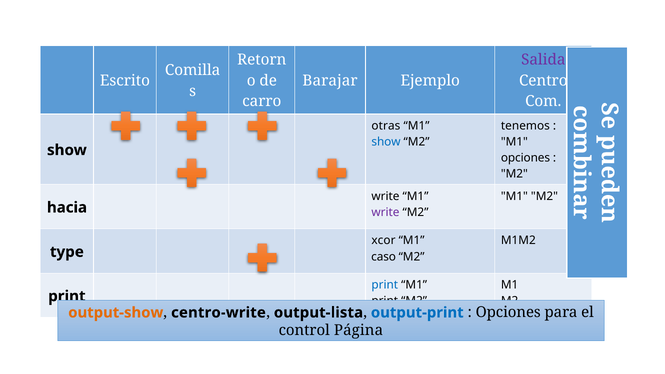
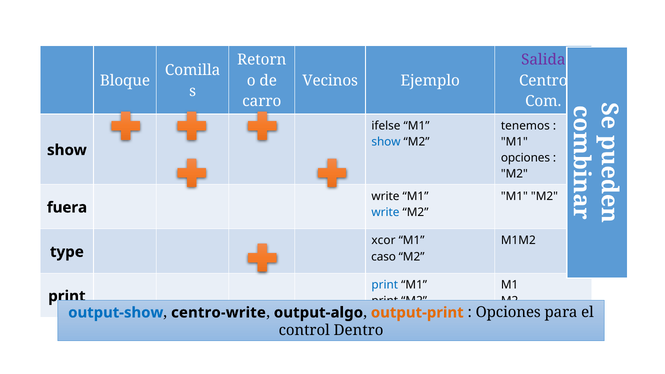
Escrito: Escrito -> Bloque
Barajar: Barajar -> Vecinos
otras: otras -> ifelse
hacia: hacia -> fuera
write at (385, 212) colour: purple -> blue
output-show colour: orange -> blue
output-lista: output-lista -> output-algo
output-print colour: blue -> orange
Página: Página -> Dentro
